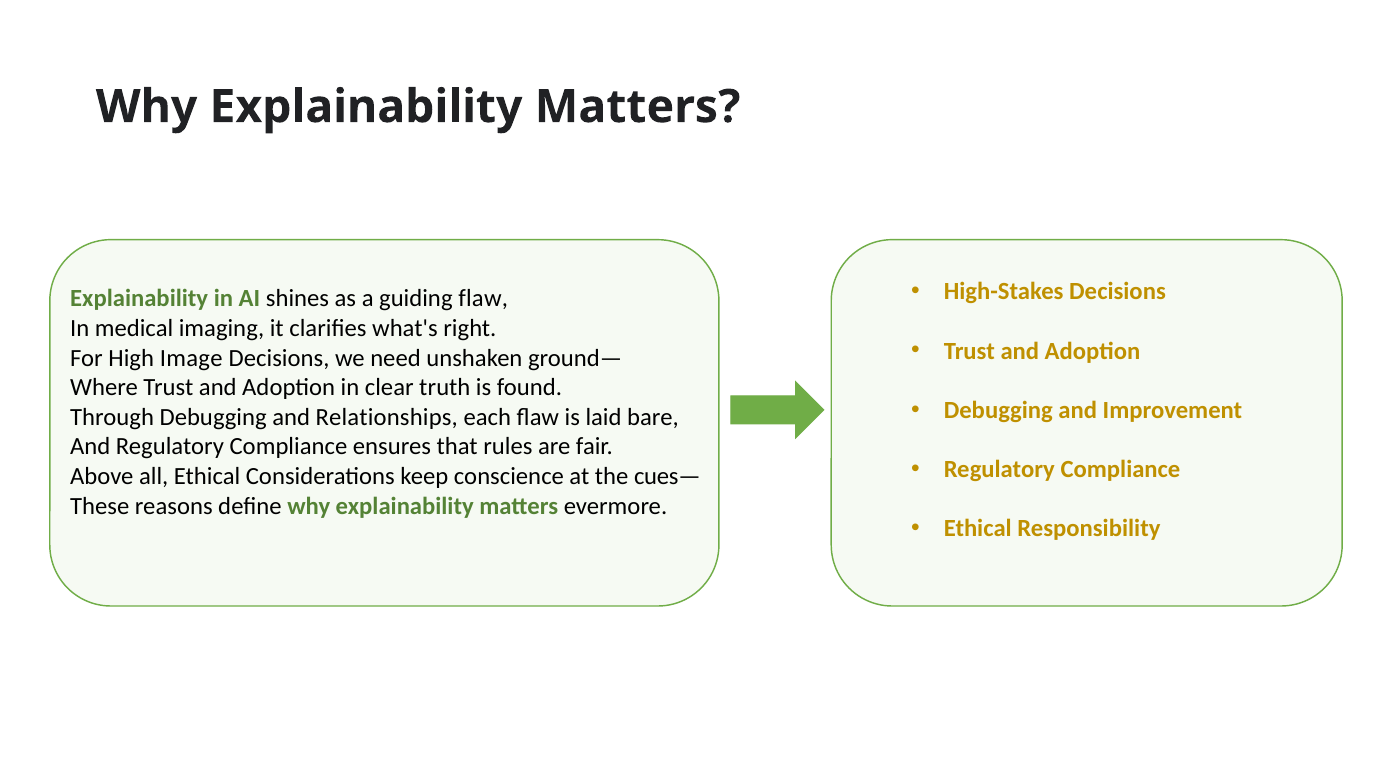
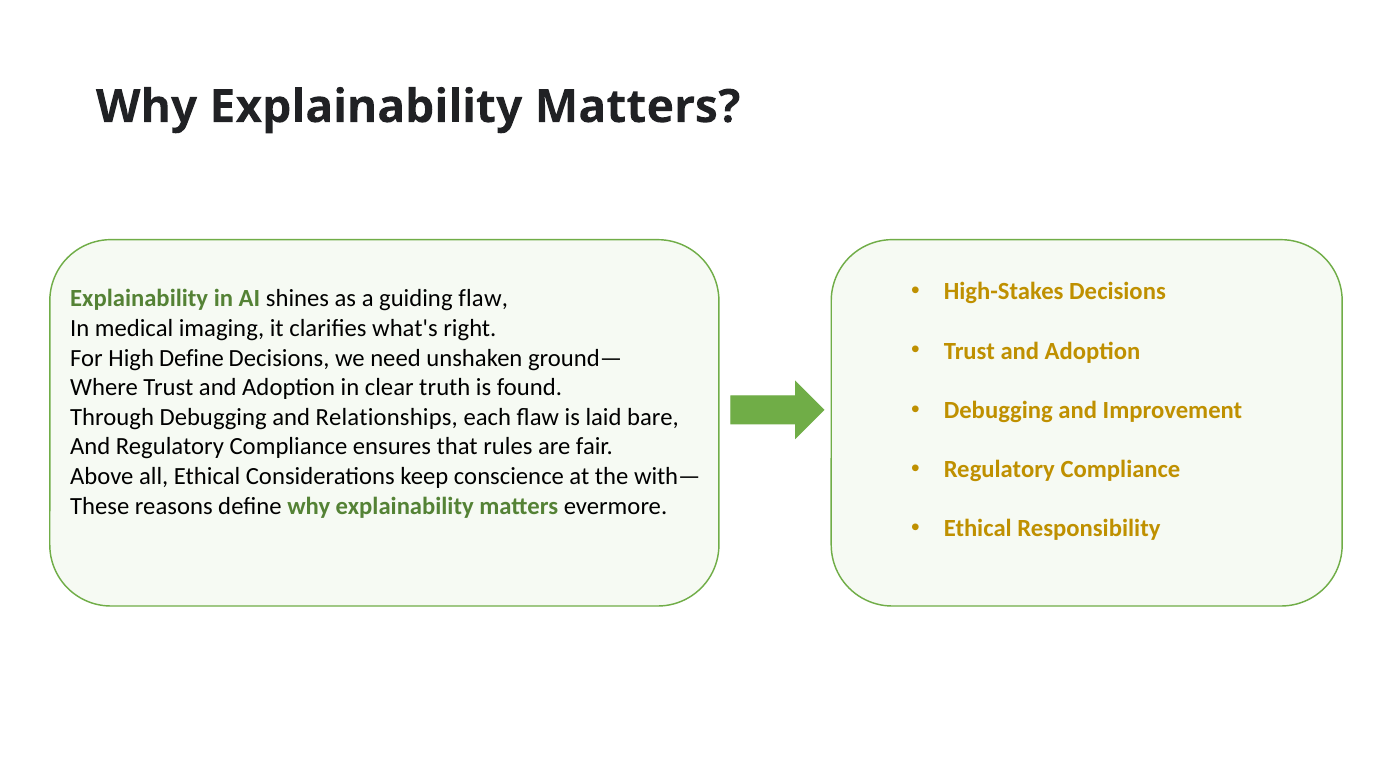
High Image: Image -> Define
cues—: cues— -> with—
